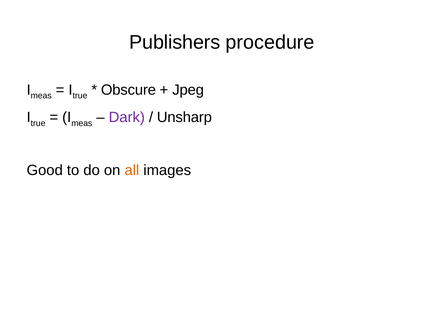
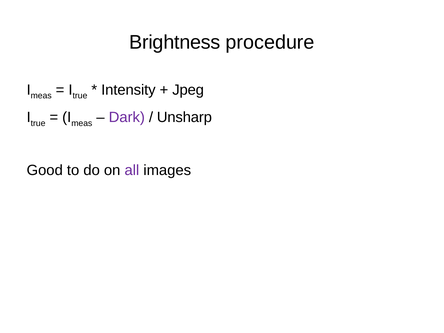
Publishers: Publishers -> Brightness
Obscure: Obscure -> Intensity
all colour: orange -> purple
